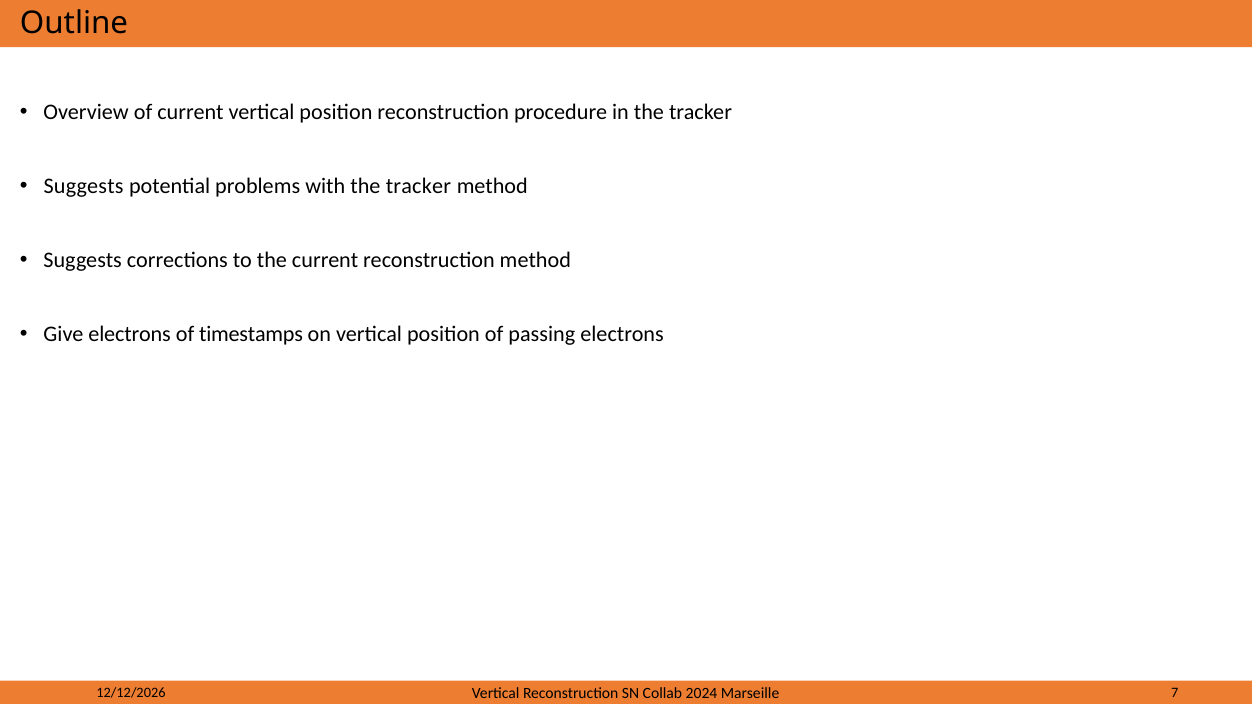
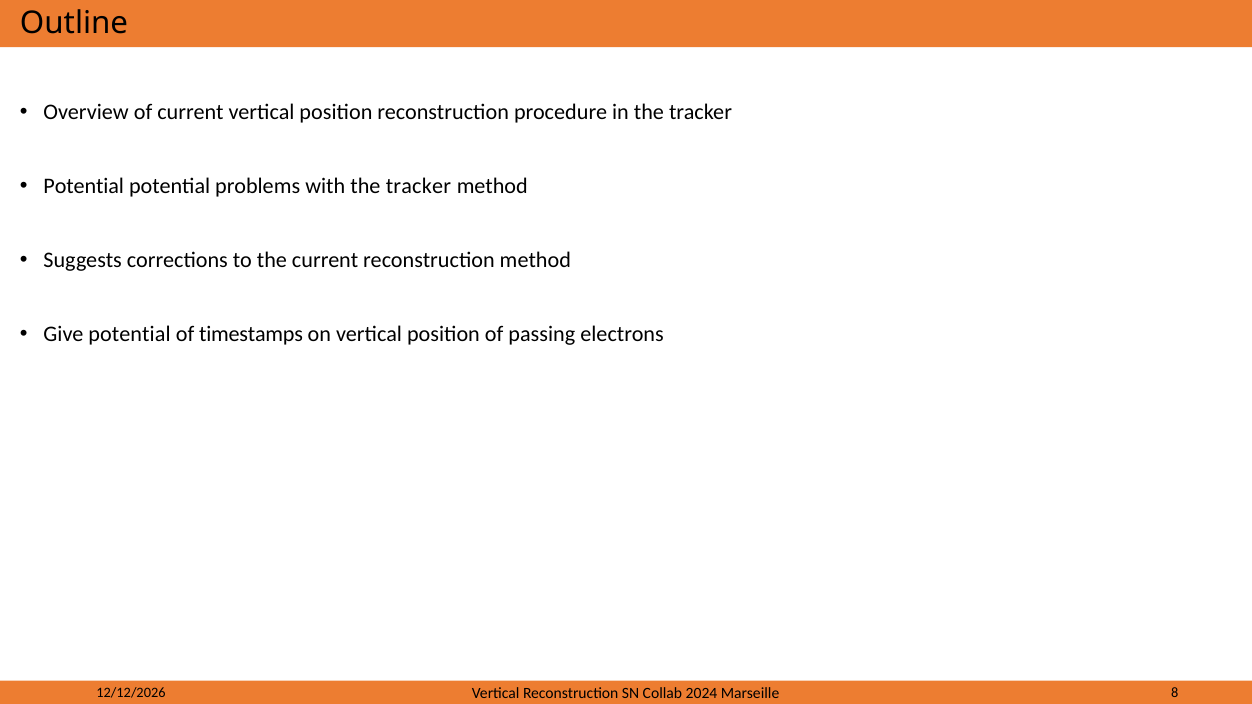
Suggests at (84, 186): Suggests -> Potential
Give electrons: electrons -> potential
7: 7 -> 8
